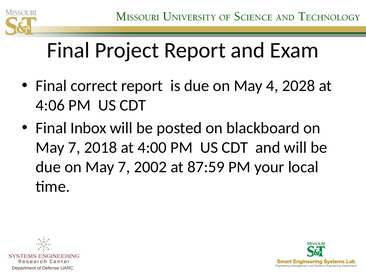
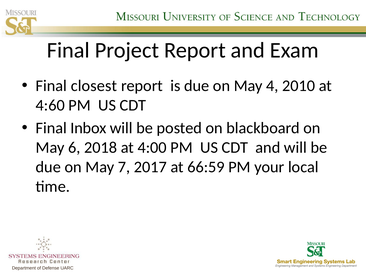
correct: correct -> closest
2028: 2028 -> 2010
4:06: 4:06 -> 4:60
7 at (74, 148): 7 -> 6
2002: 2002 -> 2017
87:59: 87:59 -> 66:59
